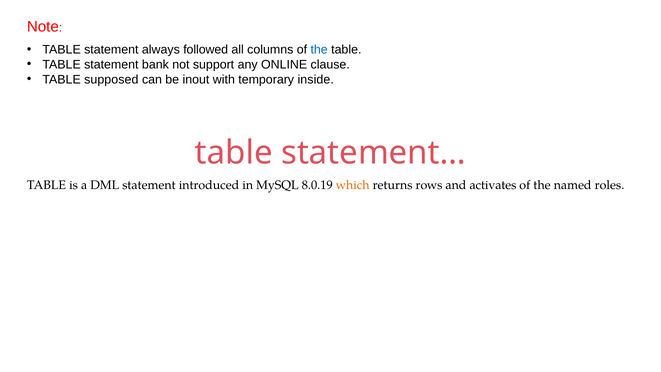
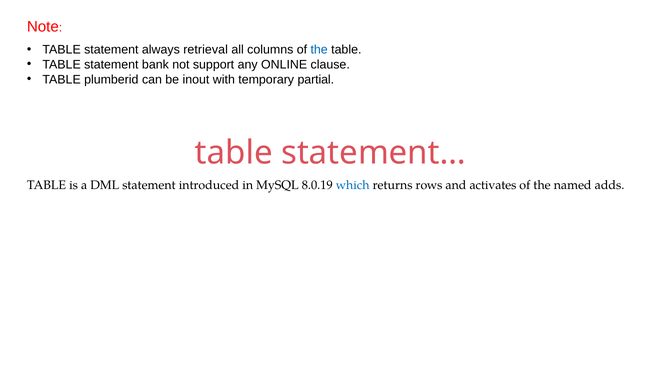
followed: followed -> retrieval
supposed: supposed -> plumberid
inside: inside -> partial
which colour: orange -> blue
roles: roles -> adds
